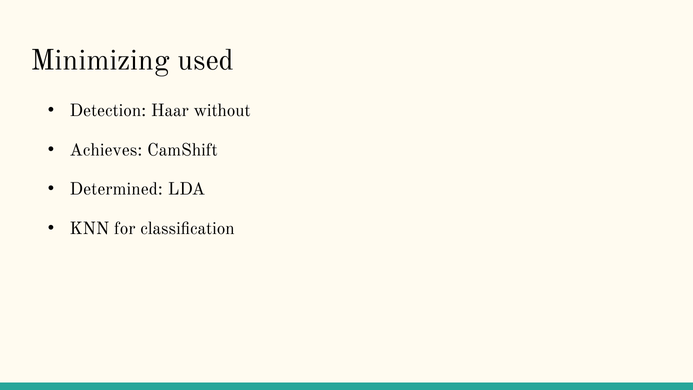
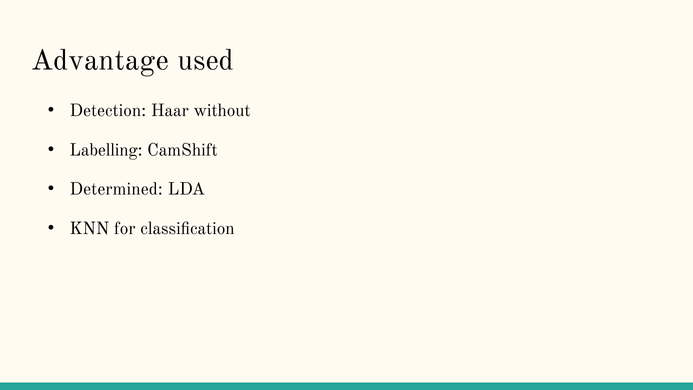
Minimizing: Minimizing -> Advantage
Achieves: Achieves -> Labelling
